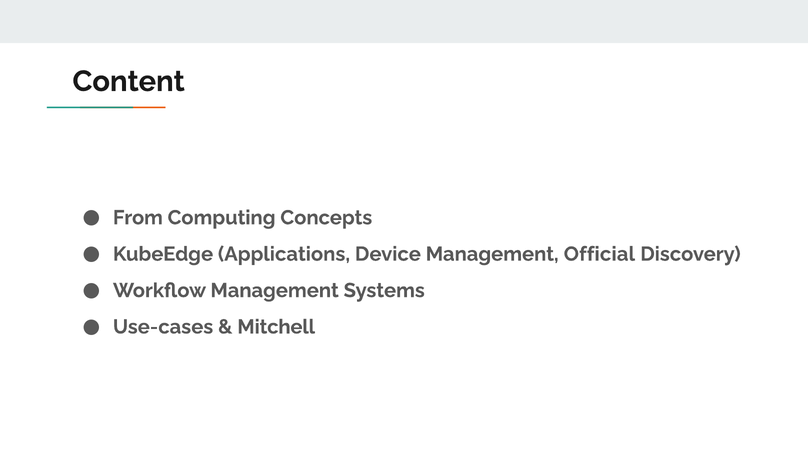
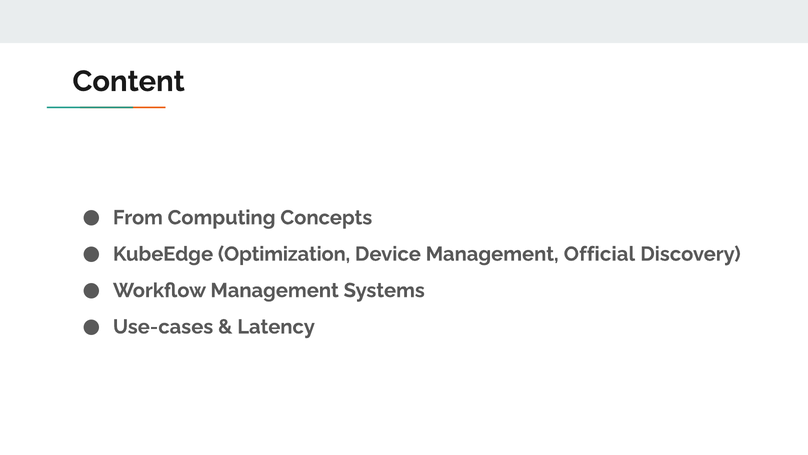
Applications: Applications -> Optimization
Mitchell: Mitchell -> Latency
